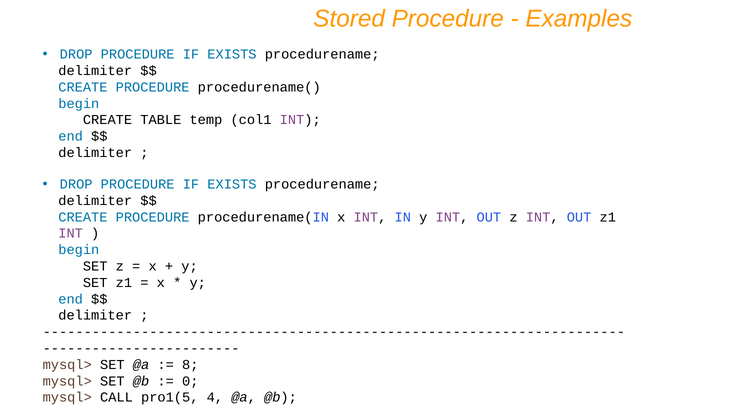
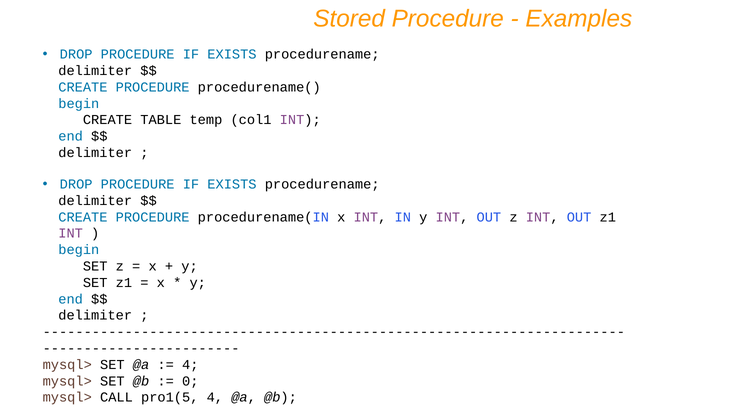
8 at (190, 365): 8 -> 4
